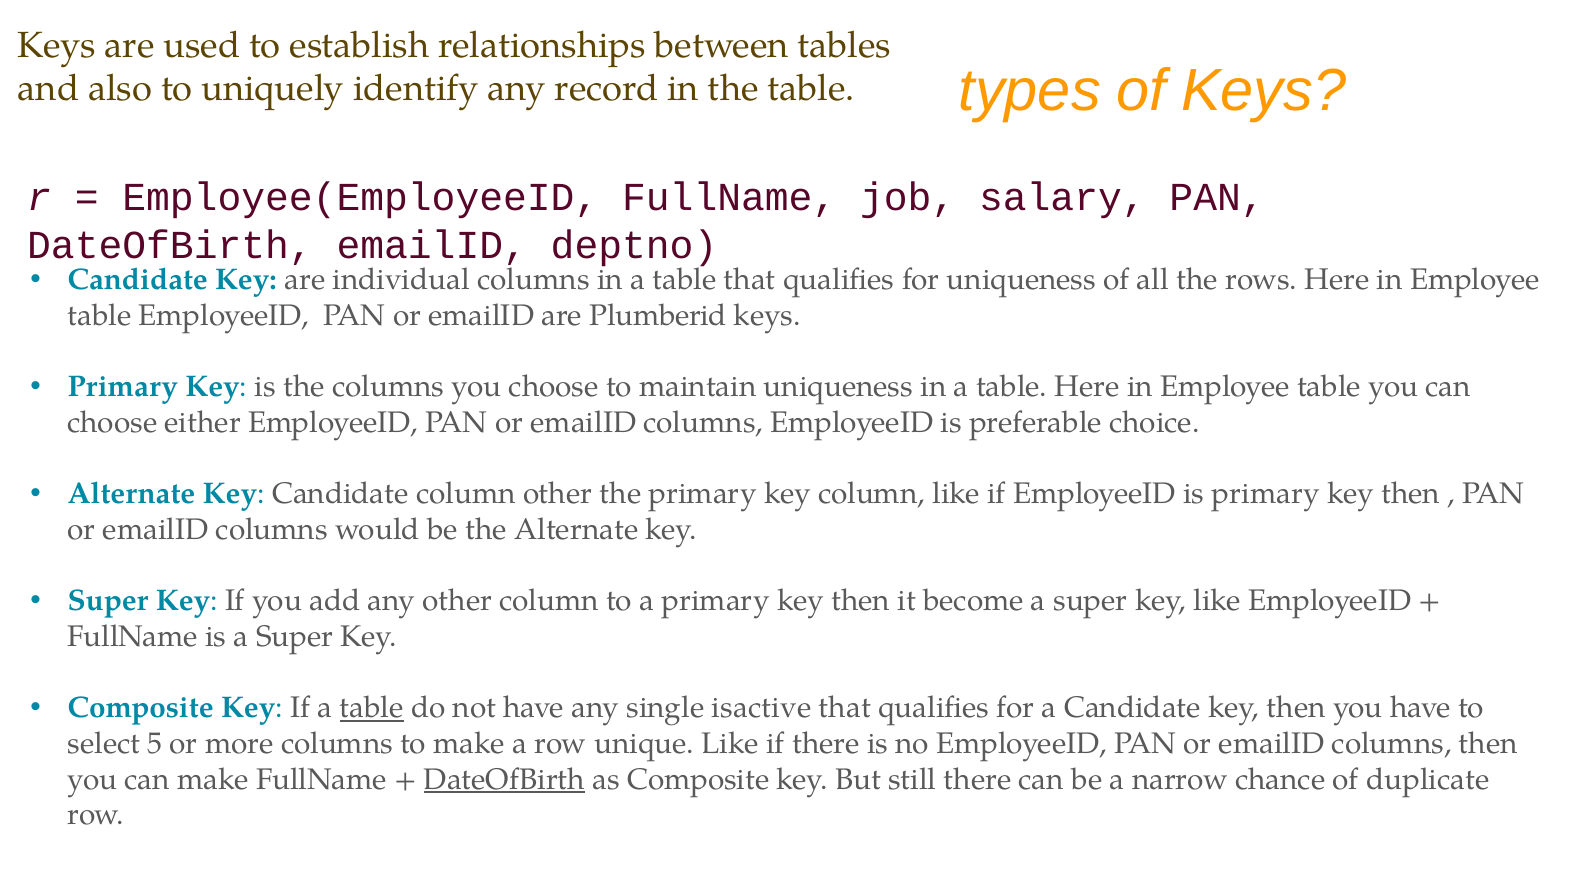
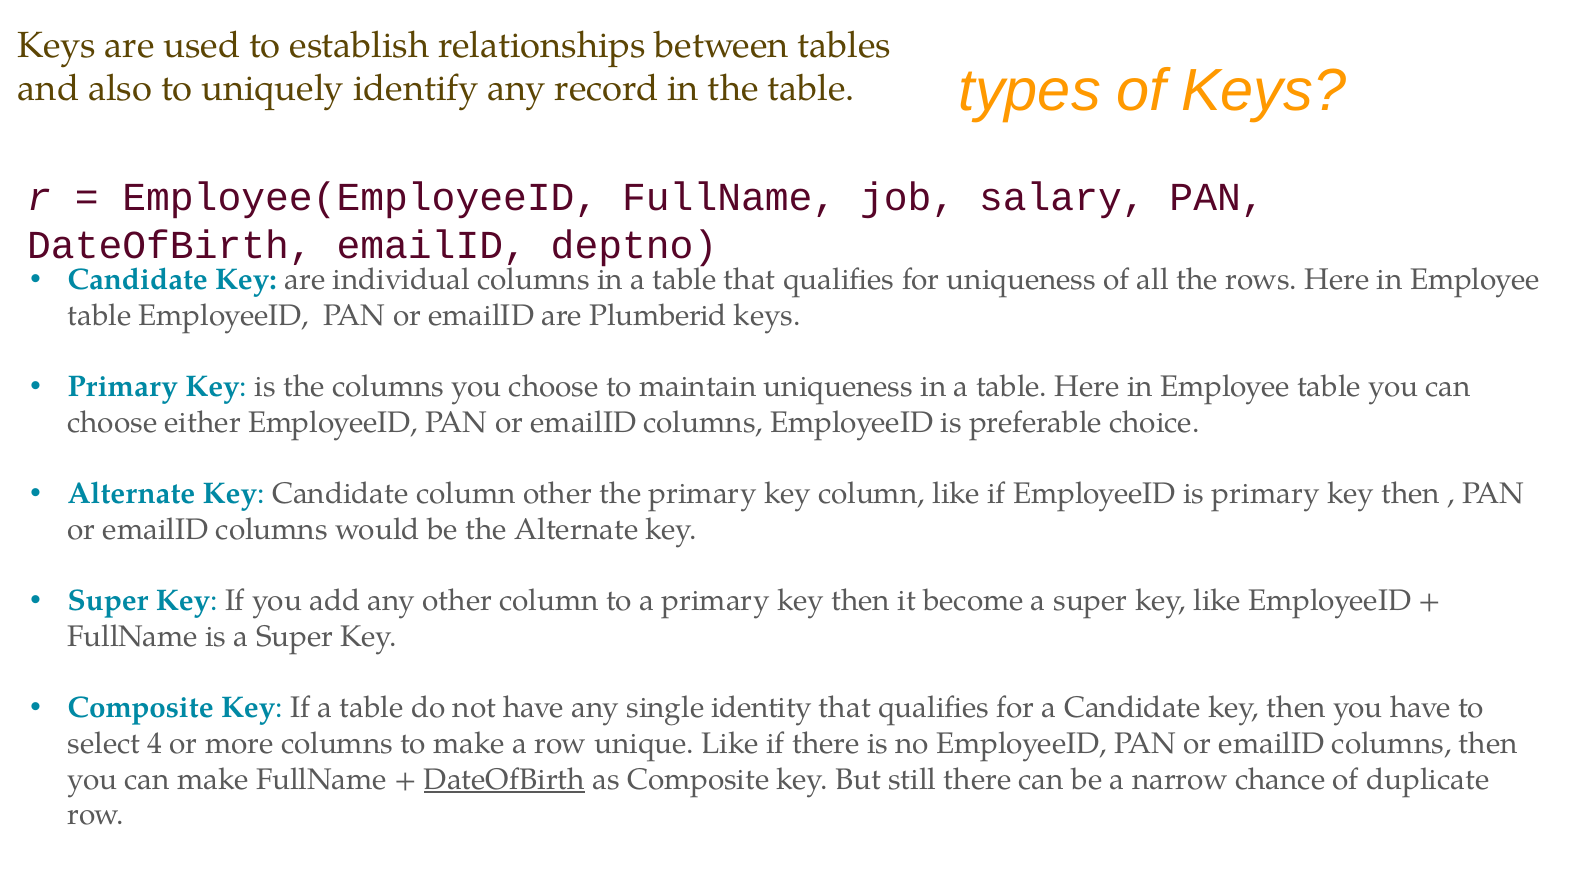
table at (372, 708) underline: present -> none
isactive: isactive -> identity
5: 5 -> 4
